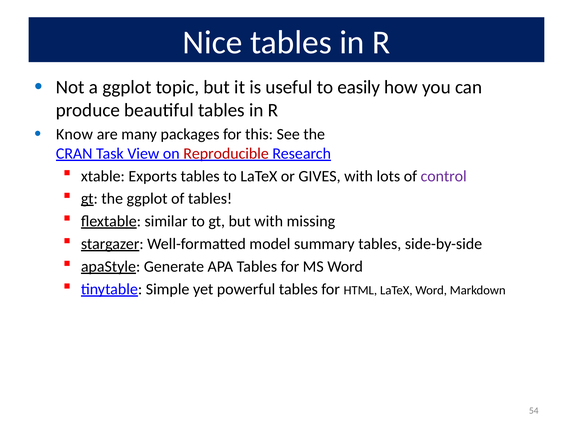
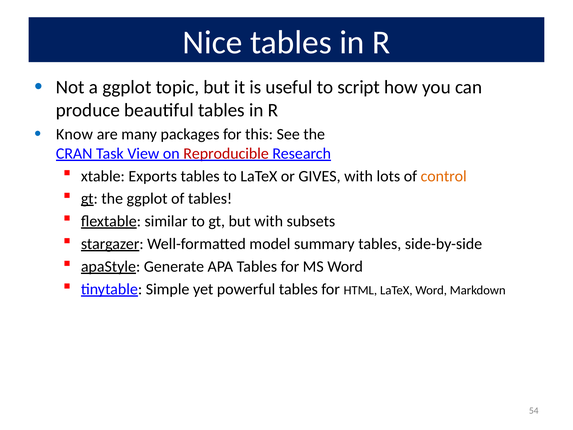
easily: easily -> script
control colour: purple -> orange
missing: missing -> subsets
